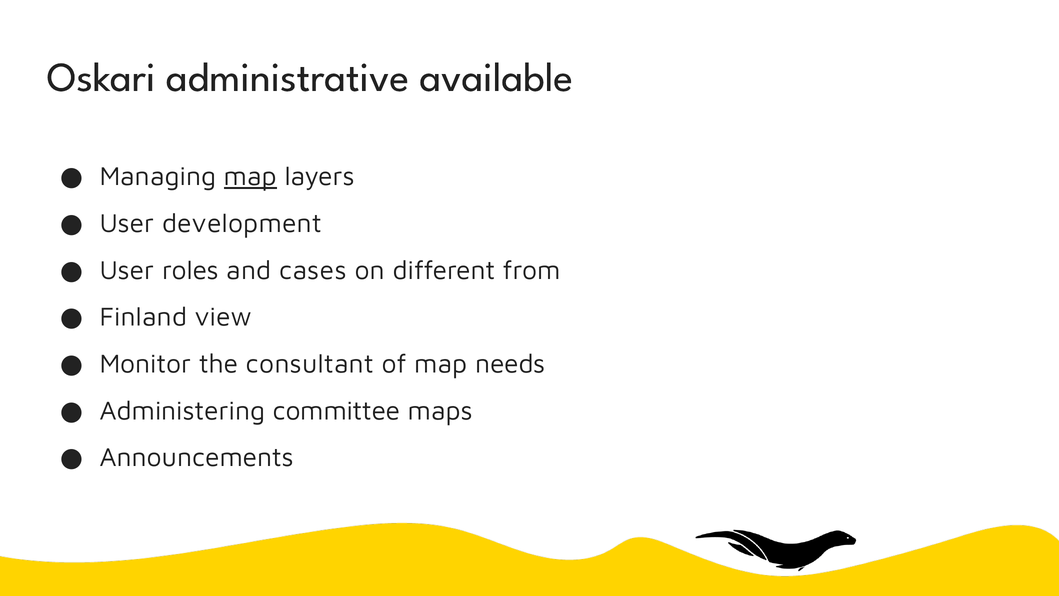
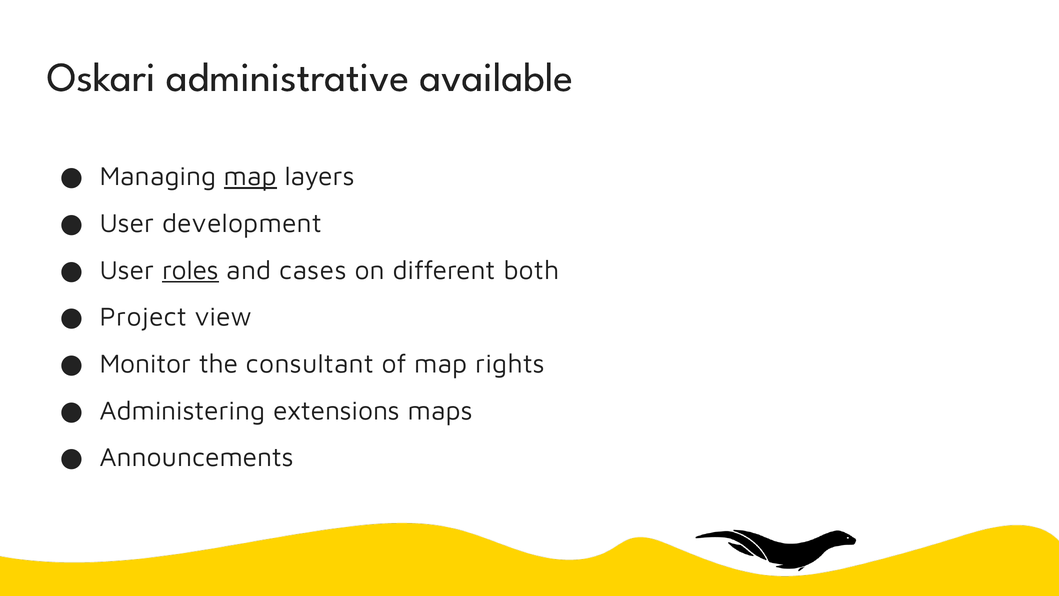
roles underline: none -> present
from: from -> both
Finland: Finland -> Project
needs: needs -> rights
committee: committee -> extensions
